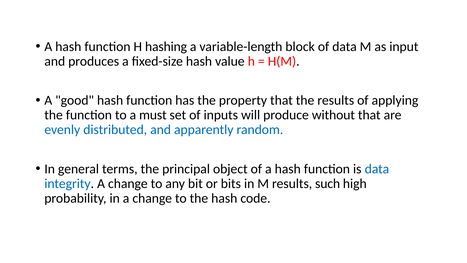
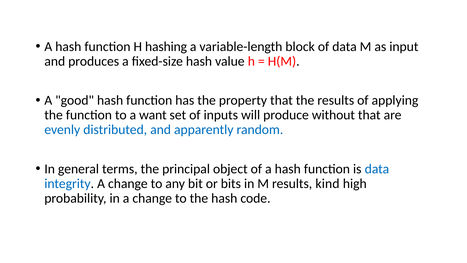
must: must -> want
such: such -> kind
